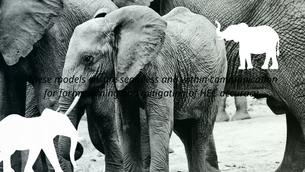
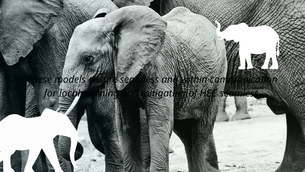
form: form -> local
HEC accuracy: accuracy -> seamless
